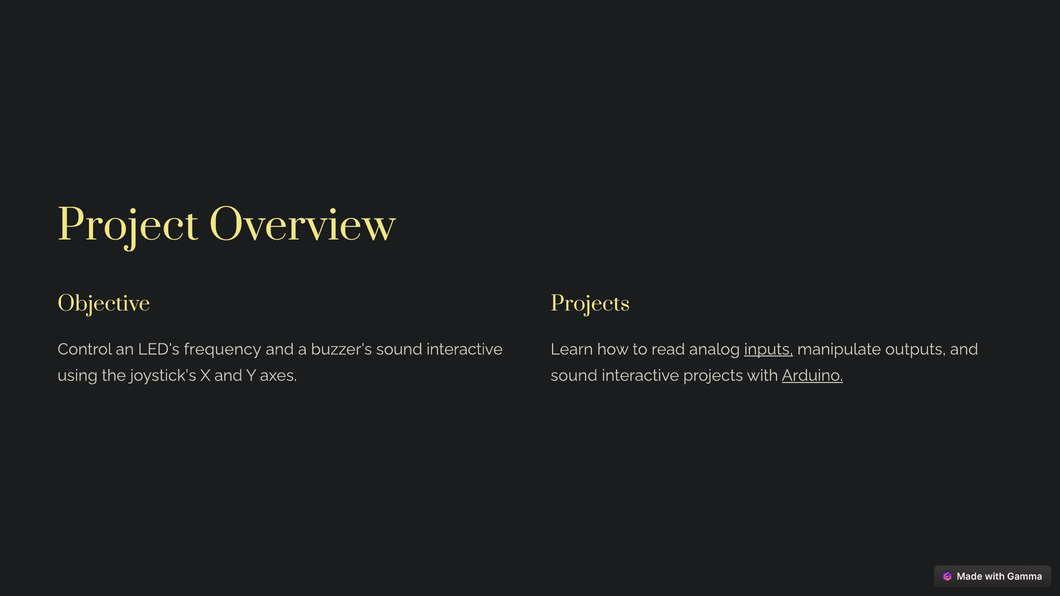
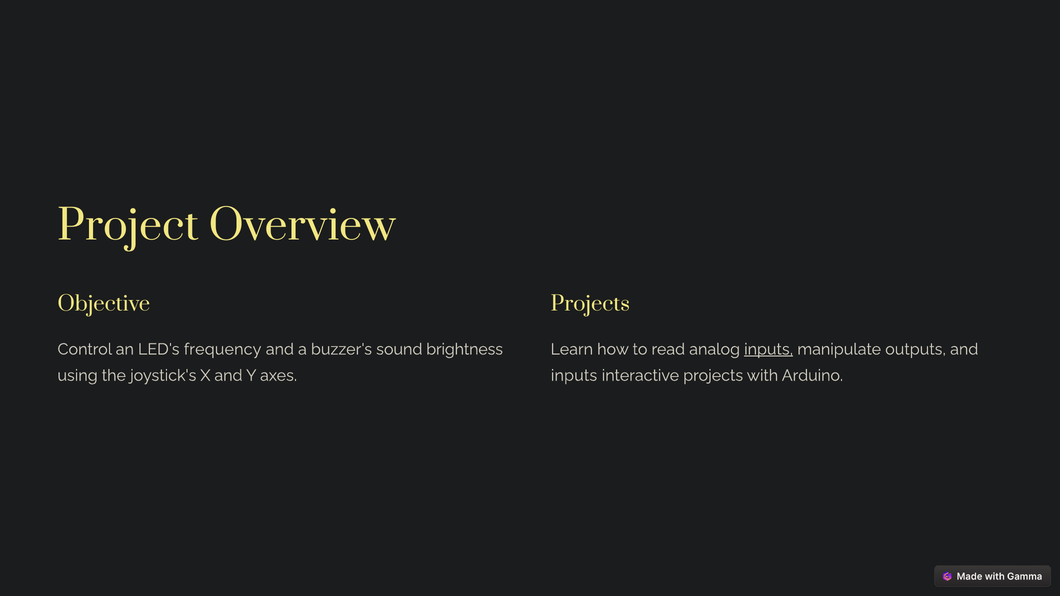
buzzer's sound interactive: interactive -> brightness
sound at (574, 376): sound -> inputs
Arduino underline: present -> none
